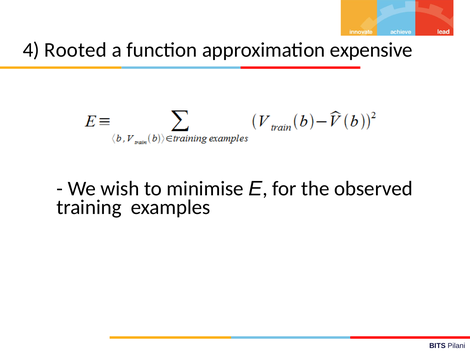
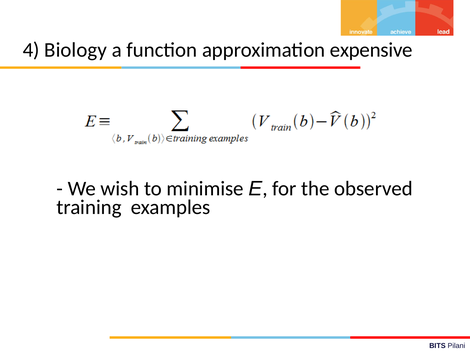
Rooted: Rooted -> Biology
